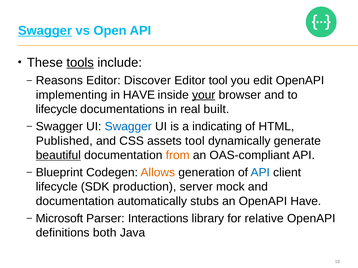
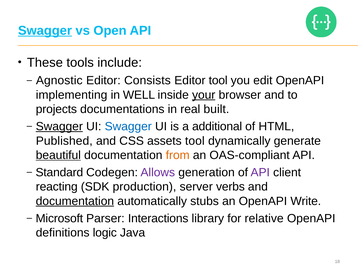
tools underline: present -> none
Reasons: Reasons -> Agnostic
Discover: Discover -> Consists
in HAVE: HAVE -> WELL
lifecycle at (56, 109): lifecycle -> projects
Swagger at (59, 127) underline: none -> present
indicating: indicating -> additional
Blueprint: Blueprint -> Standard
Allows colour: orange -> purple
API at (260, 173) colour: blue -> purple
lifecycle at (57, 187): lifecycle -> reacting
mock: mock -> verbs
documentation at (75, 201) underline: none -> present
OpenAPI Have: Have -> Write
both: both -> logic
